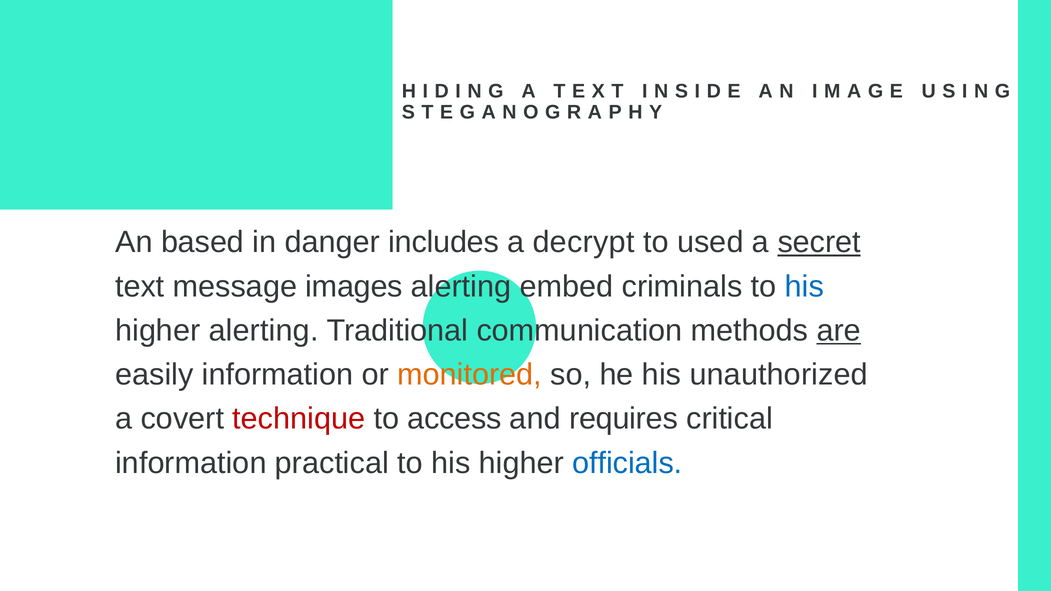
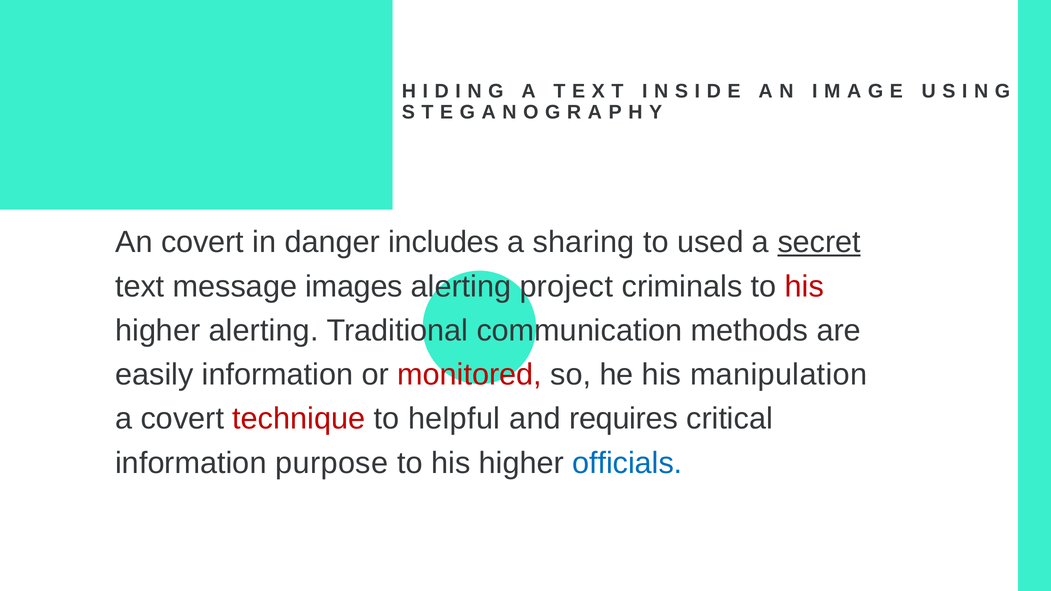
An based: based -> covert
decrypt: decrypt -> sharing
embed: embed -> project
his at (804, 286) colour: blue -> red
are underline: present -> none
monitored colour: orange -> red
unauthorized: unauthorized -> manipulation
access: access -> helpful
practical: practical -> purpose
